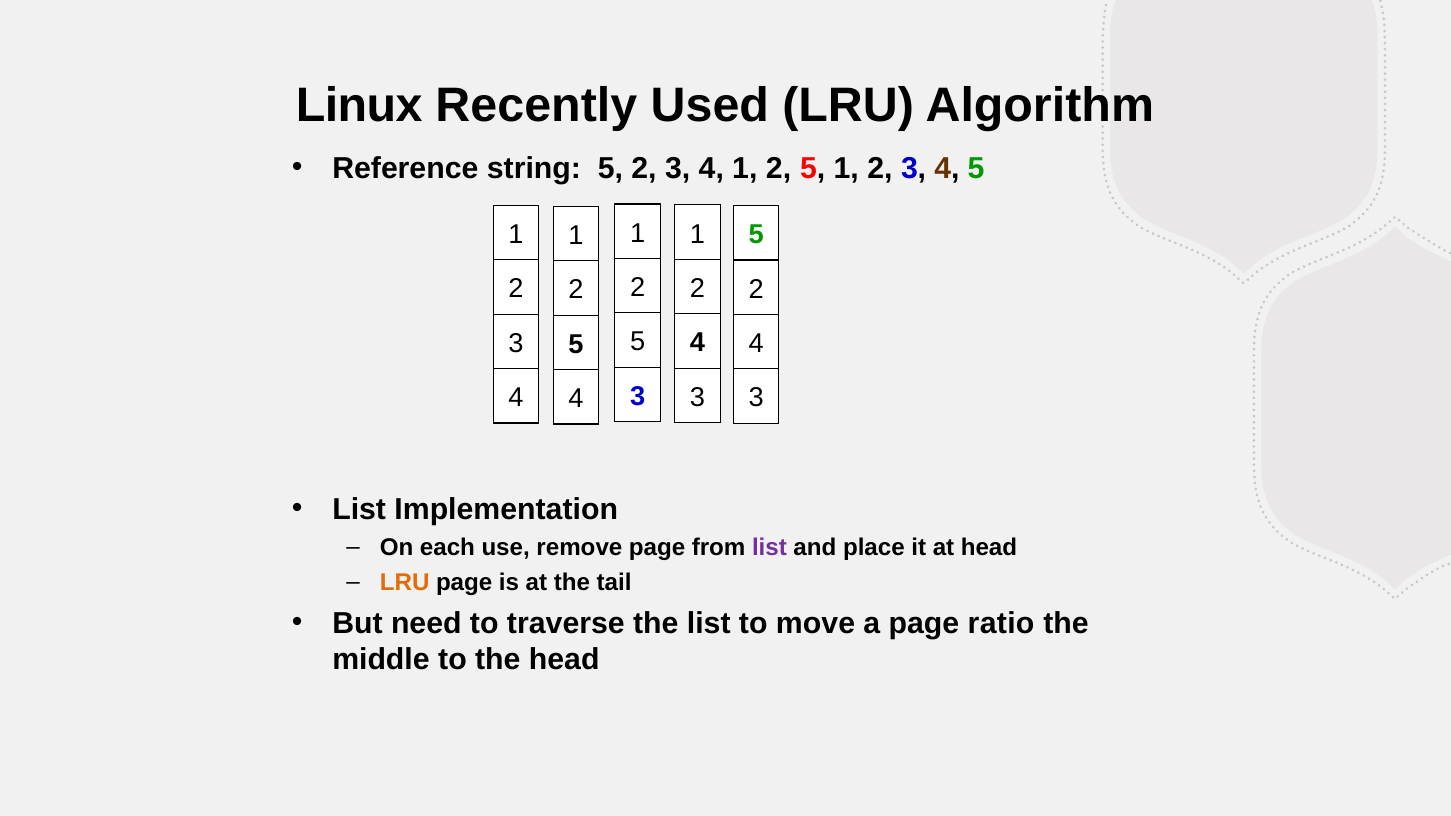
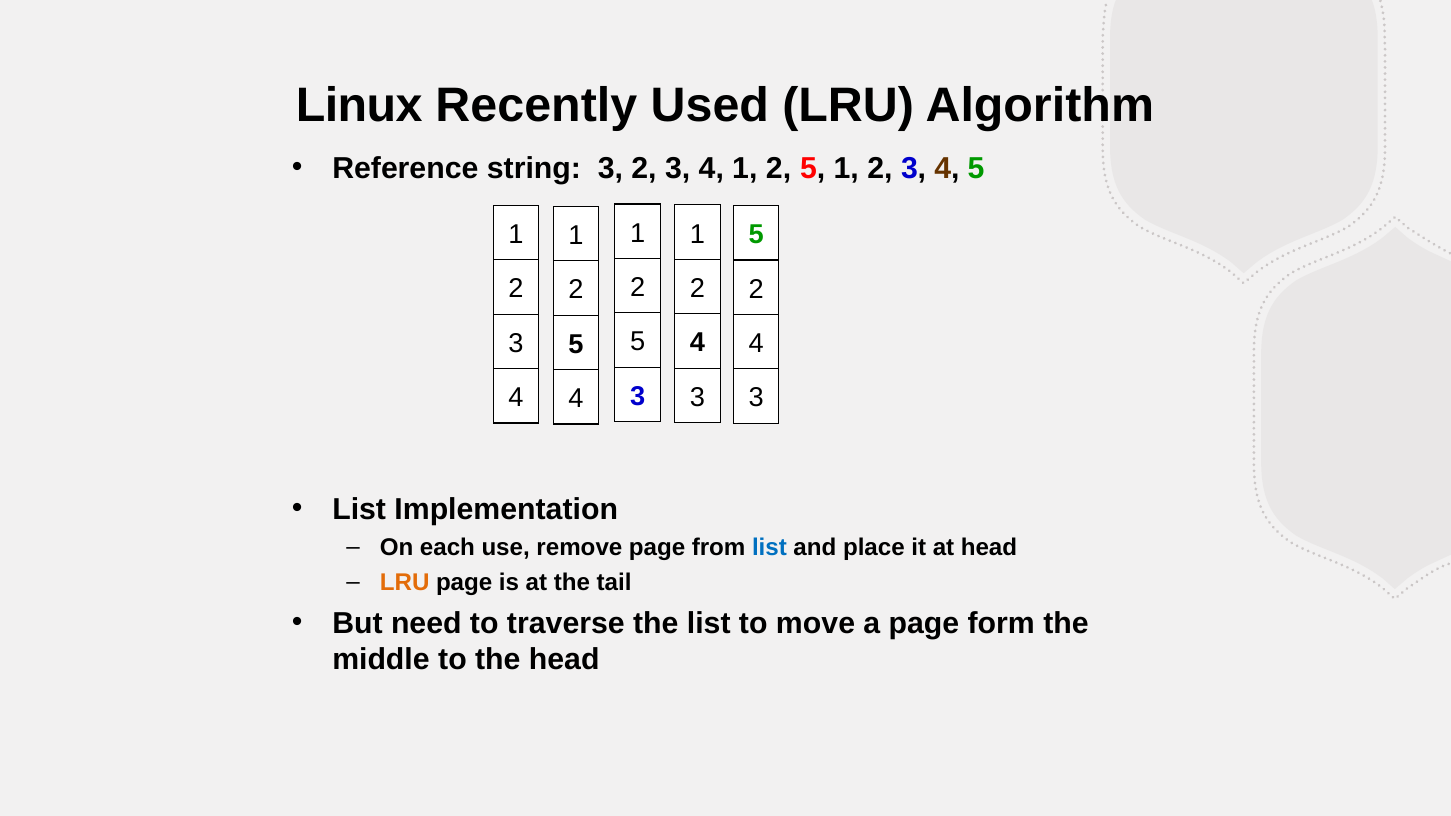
string 5: 5 -> 3
list at (769, 548) colour: purple -> blue
ratio: ratio -> form
